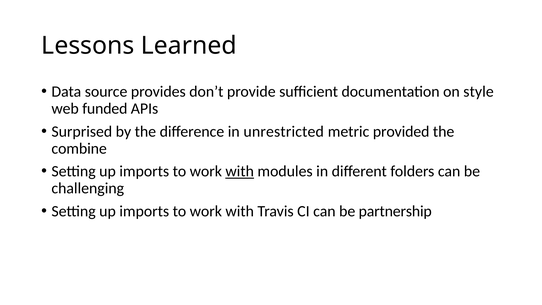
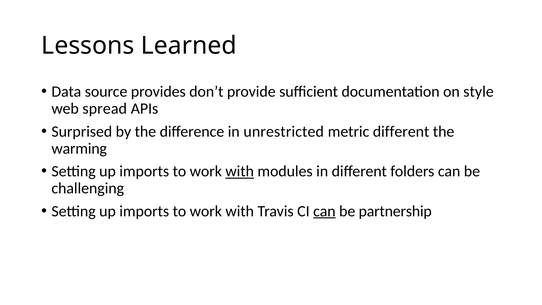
funded: funded -> spread
metric provided: provided -> different
combine: combine -> warming
can at (324, 211) underline: none -> present
